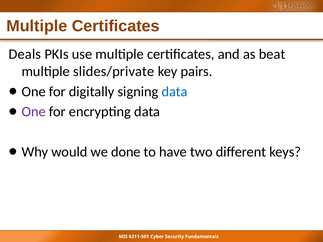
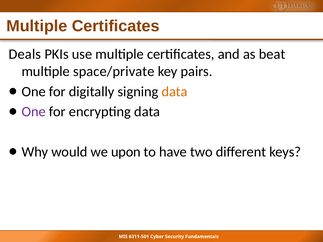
slides/private: slides/private -> space/private
data at (175, 92) colour: blue -> orange
done: done -> upon
